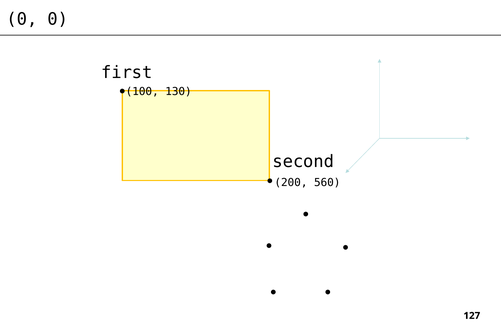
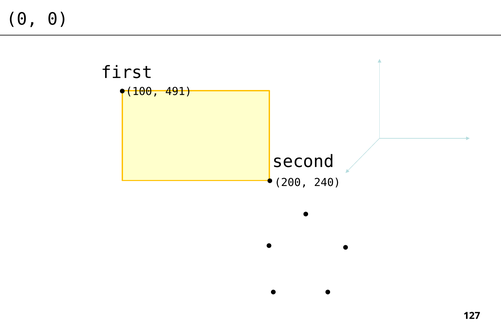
130: 130 -> 491
560: 560 -> 240
